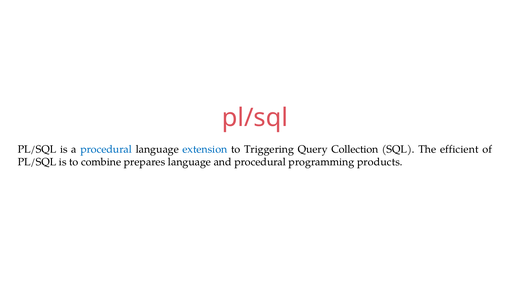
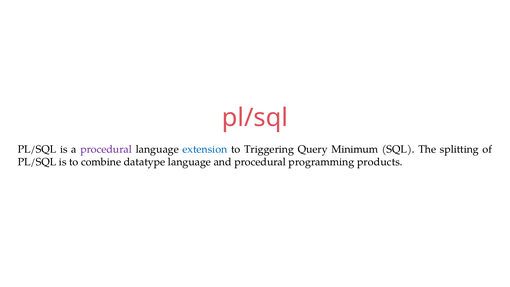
procedural at (106, 149) colour: blue -> purple
Collection: Collection -> Minimum
efficient: efficient -> splitting
prepares: prepares -> datatype
